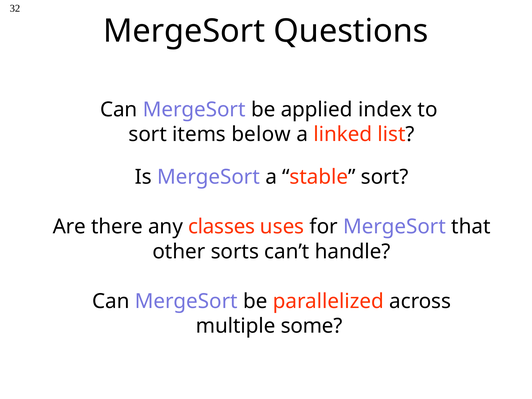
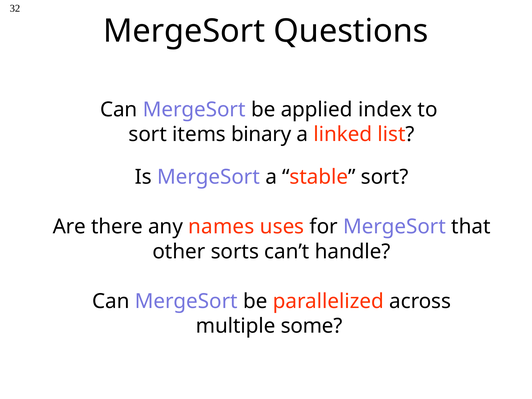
below: below -> binary
classes: classes -> names
